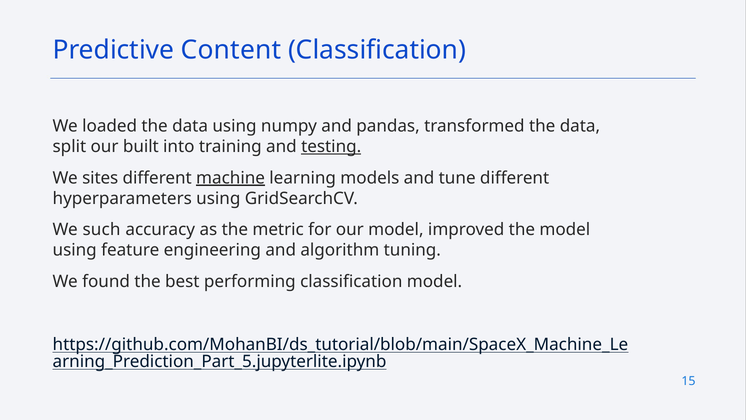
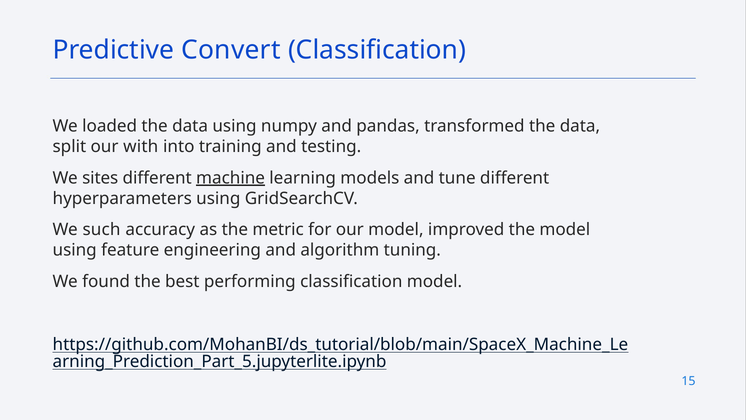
Content: Content -> Convert
built: built -> with
testing underline: present -> none
